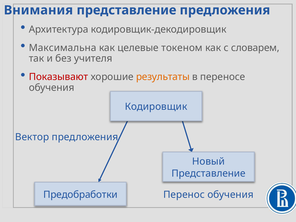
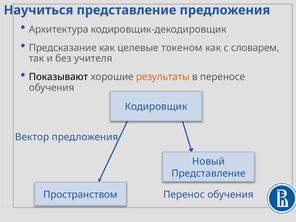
Внимания: Внимания -> Научиться
Максимальна: Максимальна -> Предсказание
Показывают colour: red -> black
Предобработки: Предобработки -> Пространством
